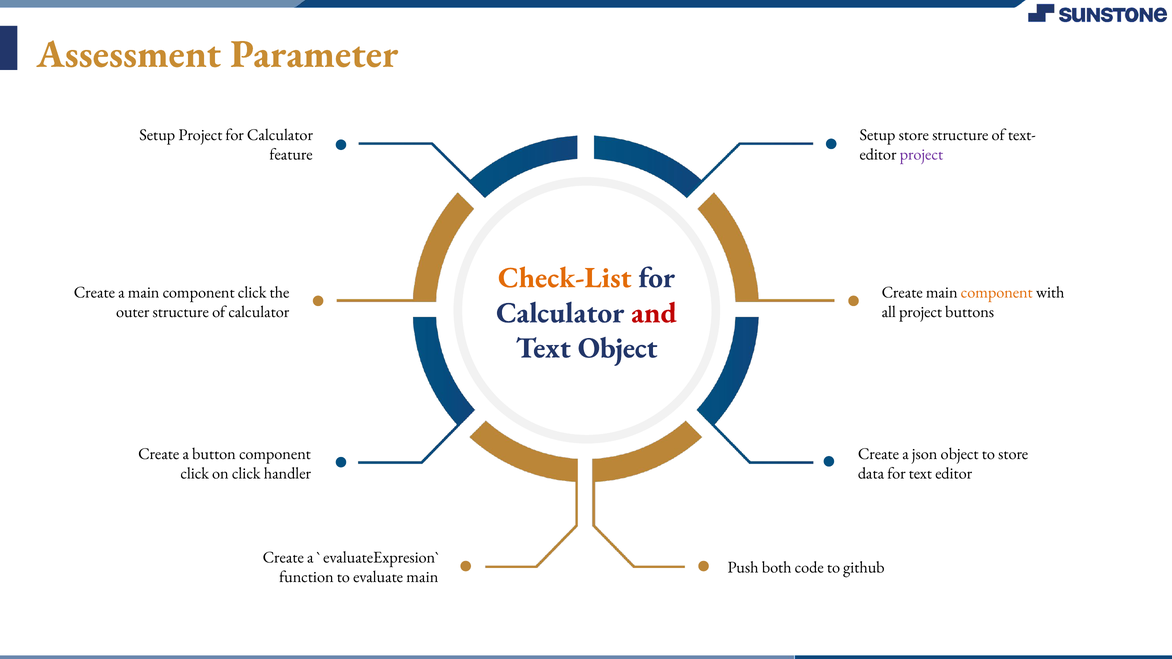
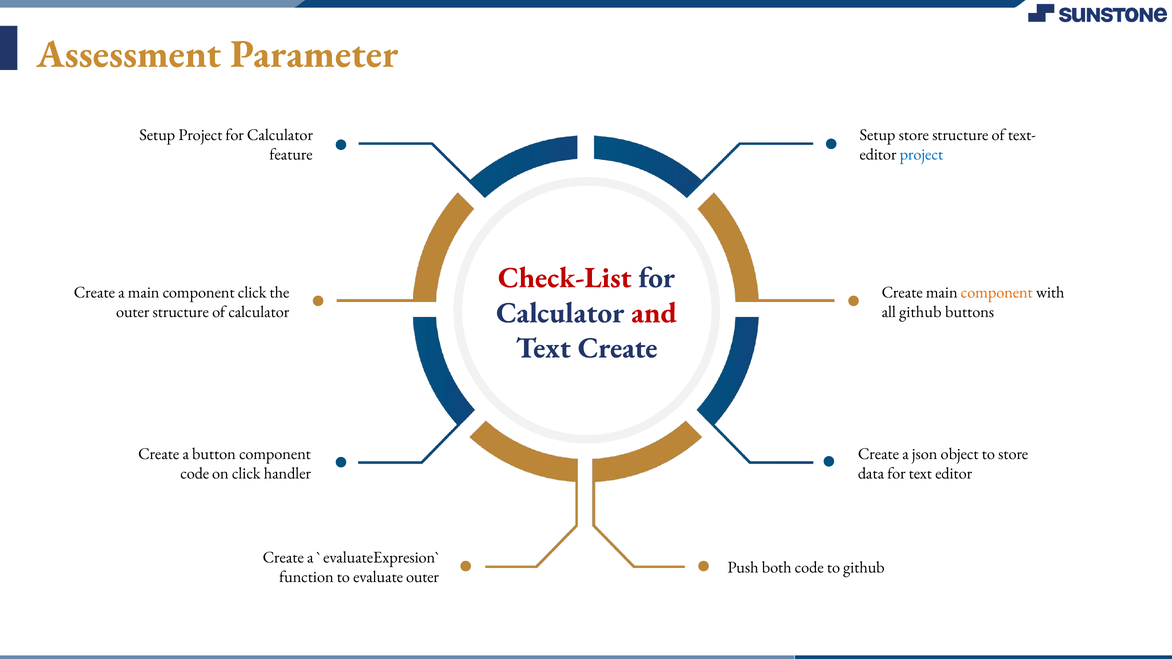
project at (921, 155) colour: purple -> blue
Check-List colour: orange -> red
all project: project -> github
Text Object: Object -> Create
click at (195, 473): click -> code
evaluate main: main -> outer
